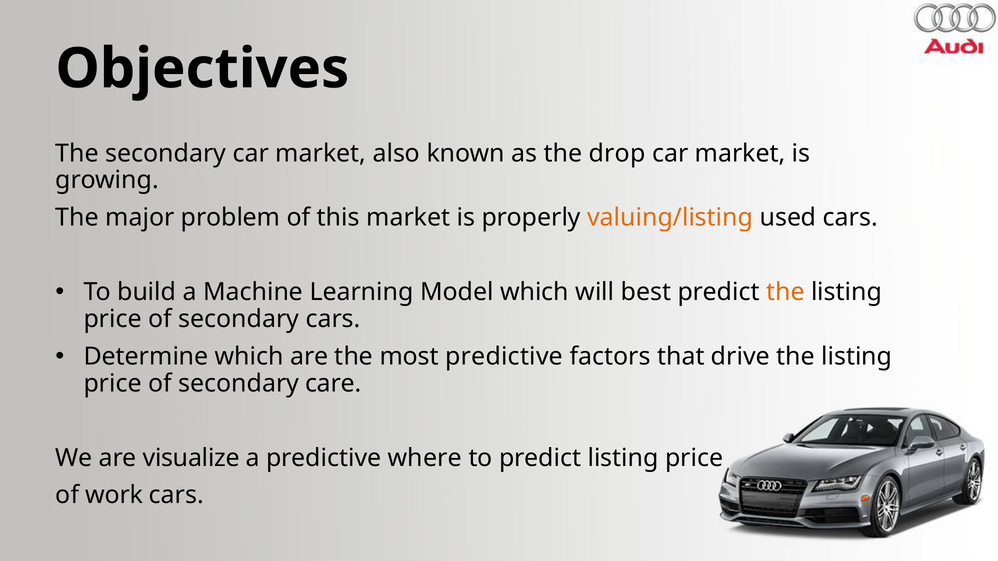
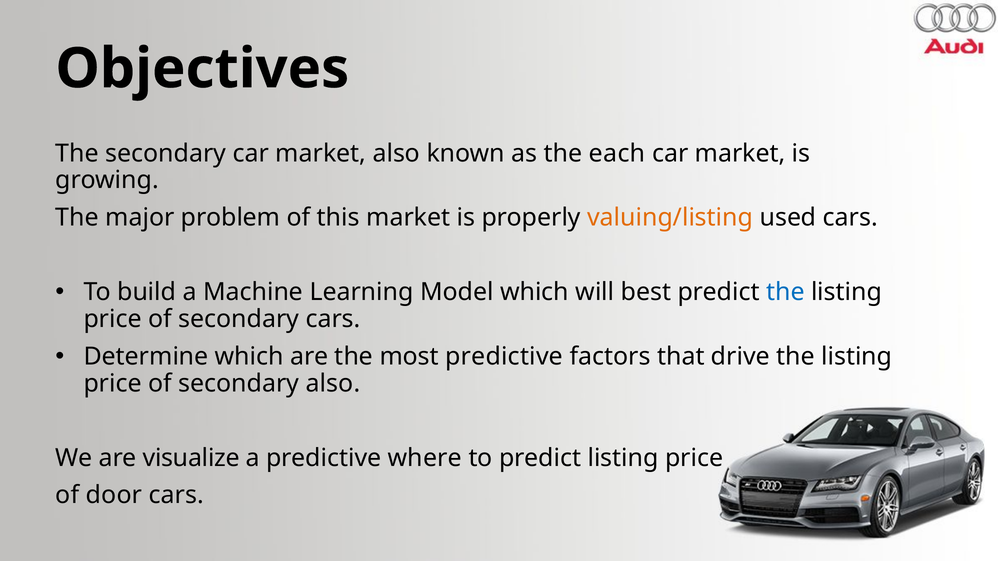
drop: drop -> each
the at (785, 292) colour: orange -> blue
secondary care: care -> also
work: work -> door
